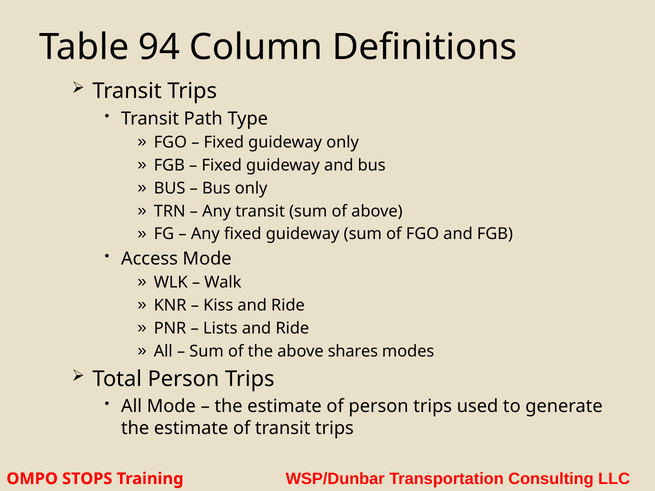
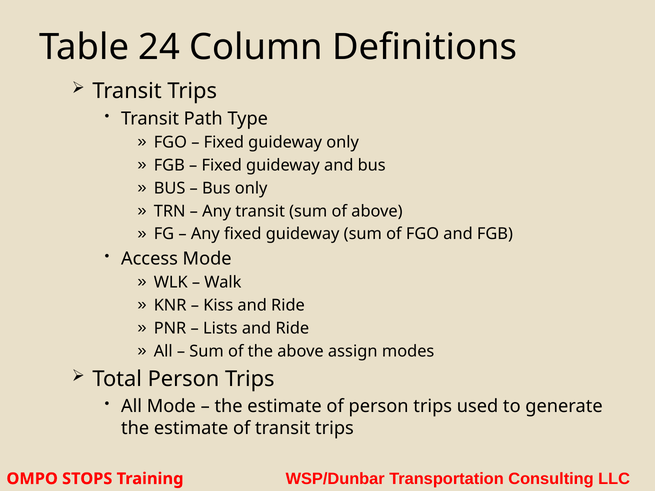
94: 94 -> 24
shares: shares -> assign
